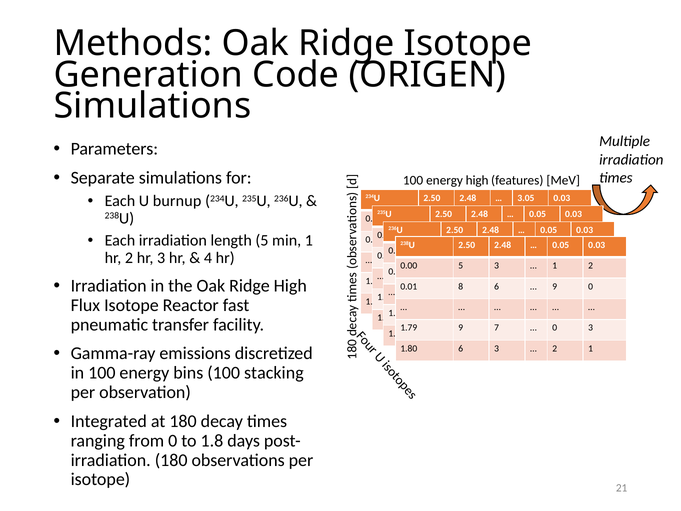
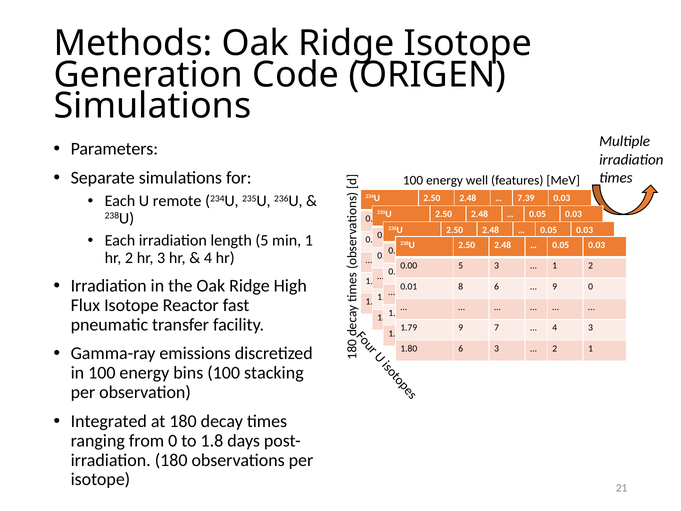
energy high: high -> well
burnup: burnup -> remote
3.05: 3.05 -> 7.39
0 at (555, 328): 0 -> 4
